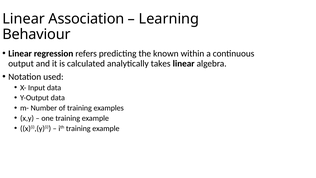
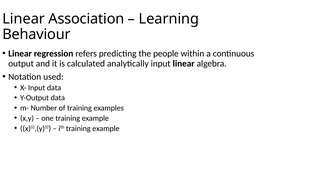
known: known -> people
analytically takes: takes -> input
